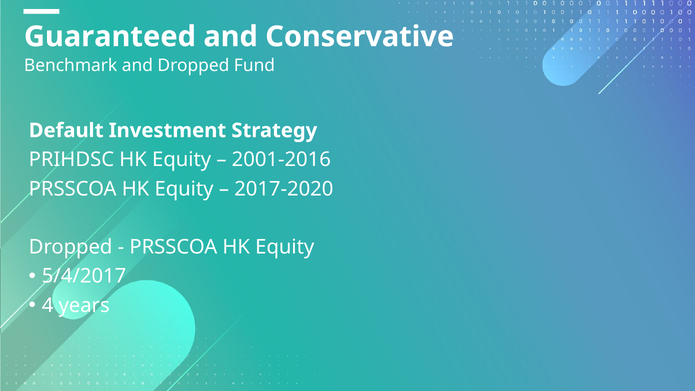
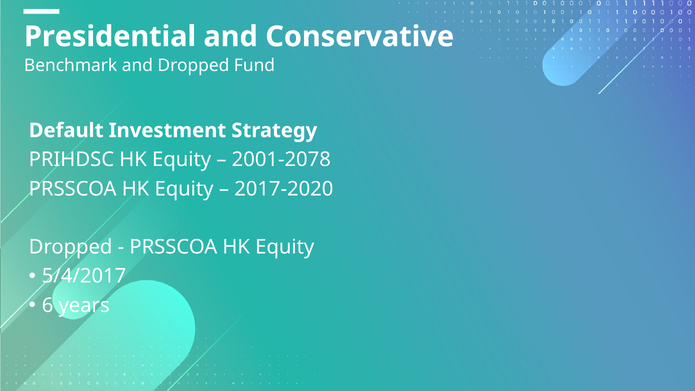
Guaranteed: Guaranteed -> Presidential
2001-2016: 2001-2016 -> 2001-2078
4: 4 -> 6
